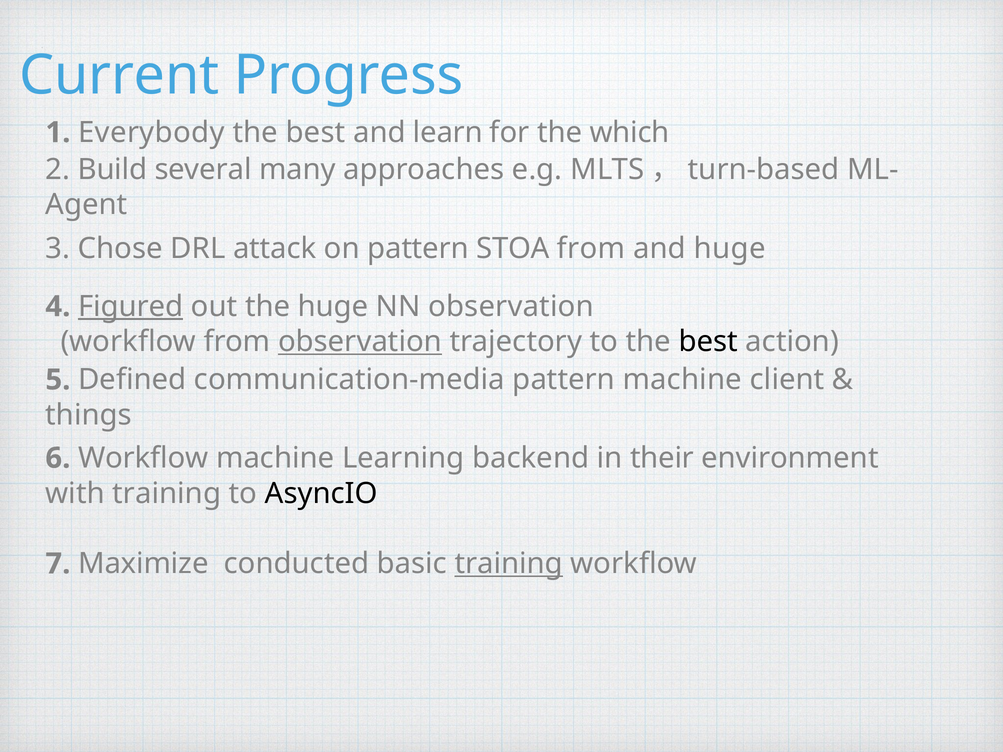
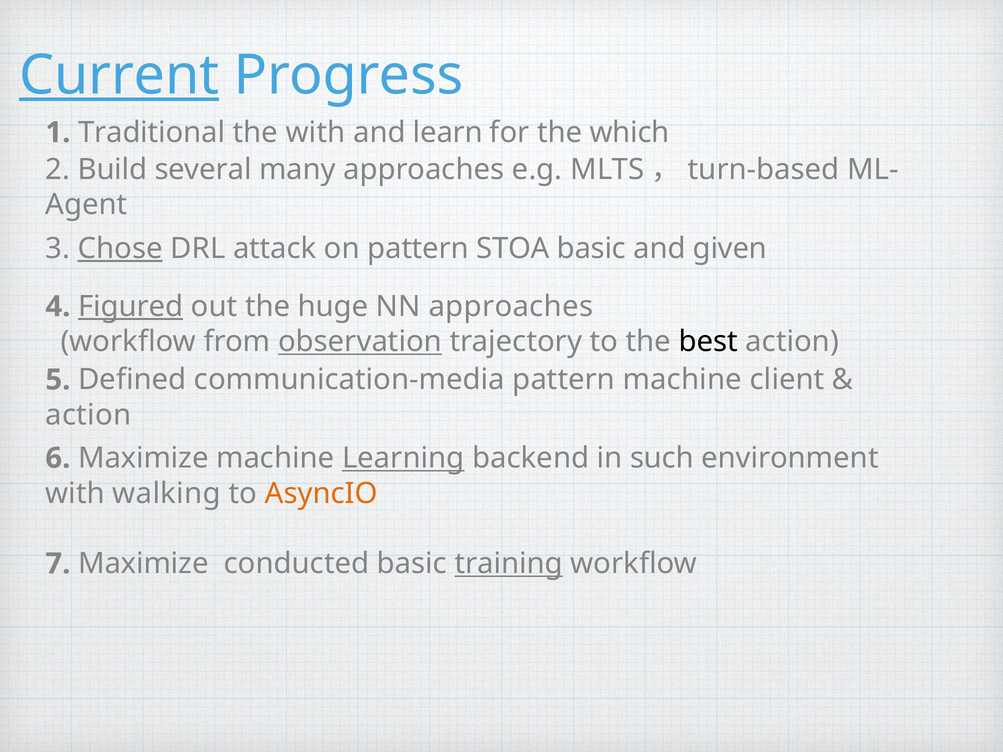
Current underline: none -> present
Everybody: Everybody -> Traditional
best at (316, 132): best -> with
Chose underline: none -> present
STOA from: from -> basic
and huge: huge -> given
NN observation: observation -> approaches
things at (89, 415): things -> action
6 Workflow: Workflow -> Maximize
Learning underline: none -> present
their: their -> such
with training: training -> walking
AsyncIO colour: black -> orange
